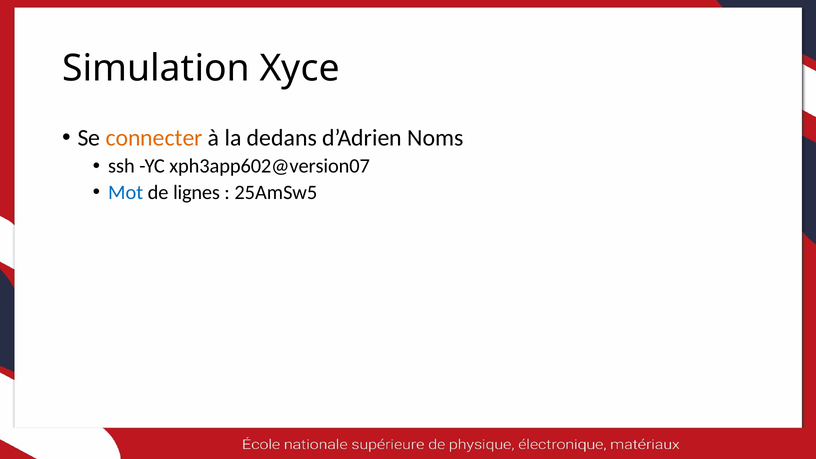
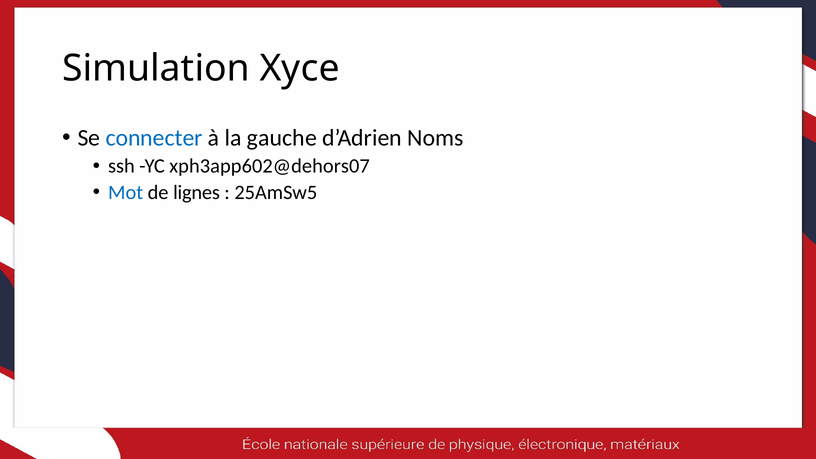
connecter colour: orange -> blue
dedans: dedans -> gauche
xph3app602@version07: xph3app602@version07 -> xph3app602@dehors07
